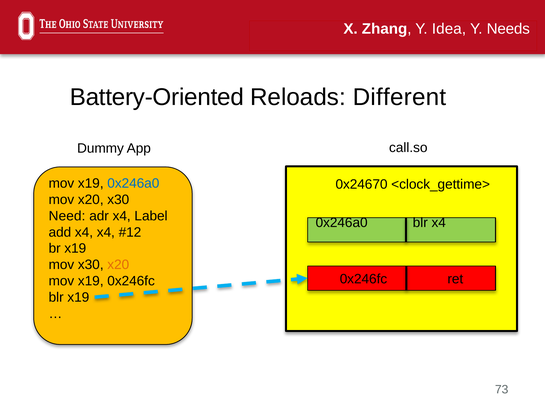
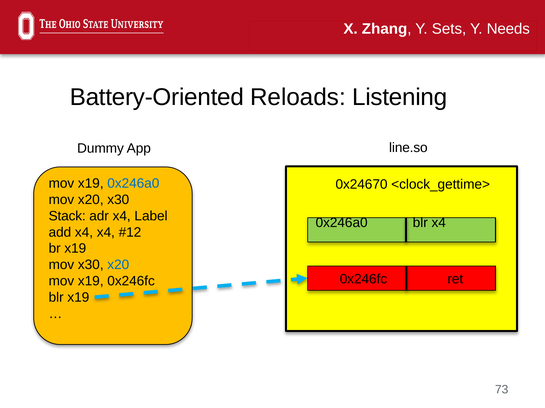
Idea: Idea -> Sets
Different: Different -> Listening
call.so: call.so -> line.so
Need: Need -> Stack
x20 at (118, 265) colour: orange -> blue
